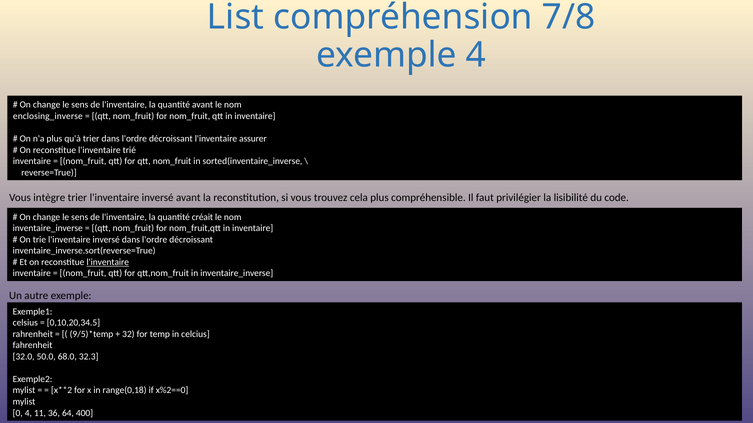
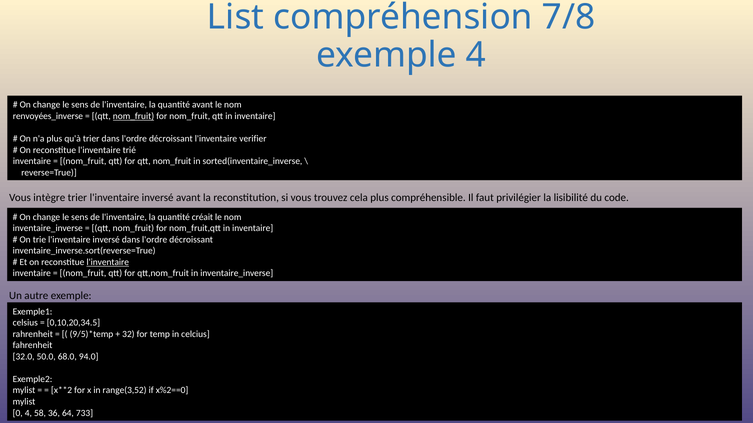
enclosing_inverse: enclosing_inverse -> renvoyées_inverse
nom_fruit at (134, 116) underline: none -> present
assurer: assurer -> verifier
32.3: 32.3 -> 94.0
range(0,18: range(0,18 -> range(3,52
11: 11 -> 58
400: 400 -> 733
